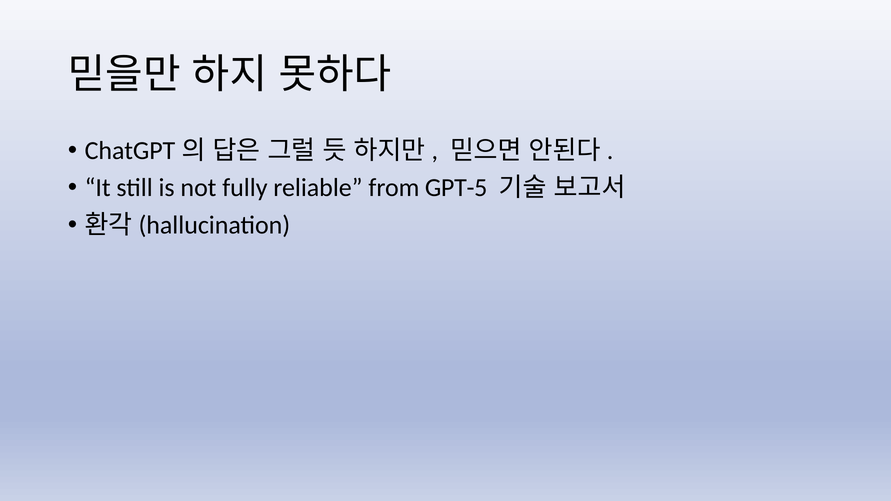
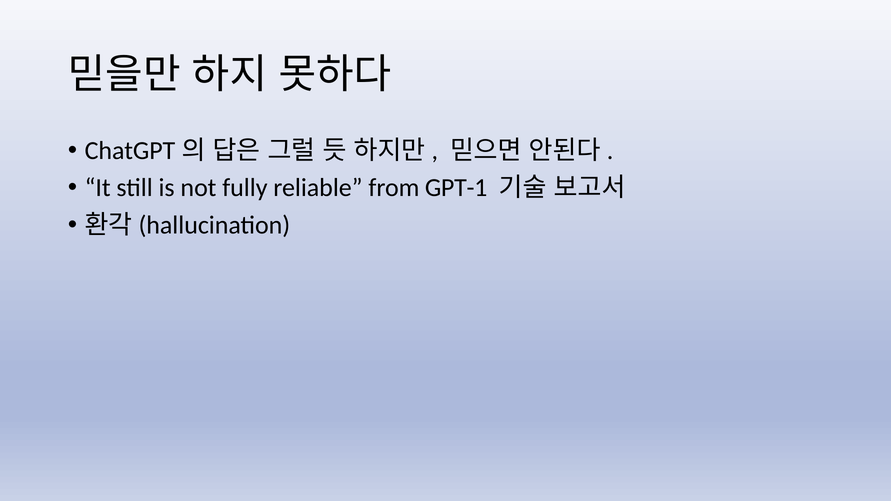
GPT-5: GPT-5 -> GPT-1
